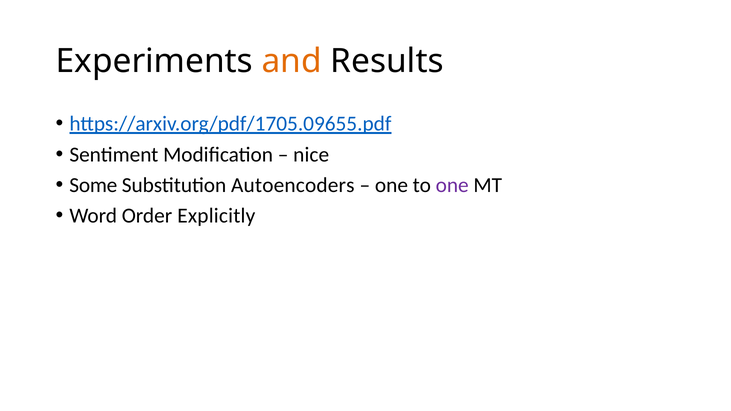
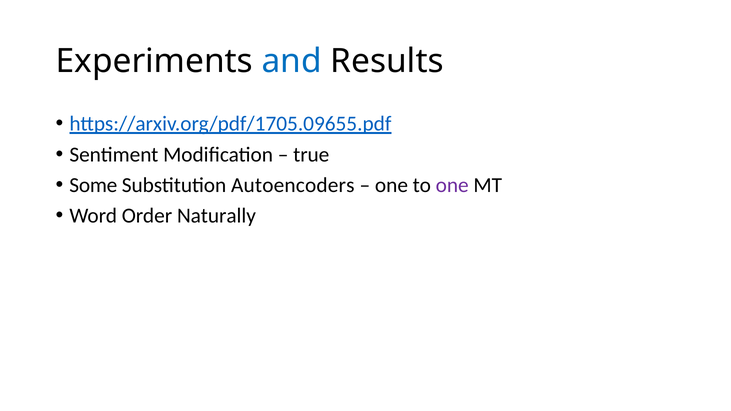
and colour: orange -> blue
nice: nice -> true
Explicitly: Explicitly -> Naturally
